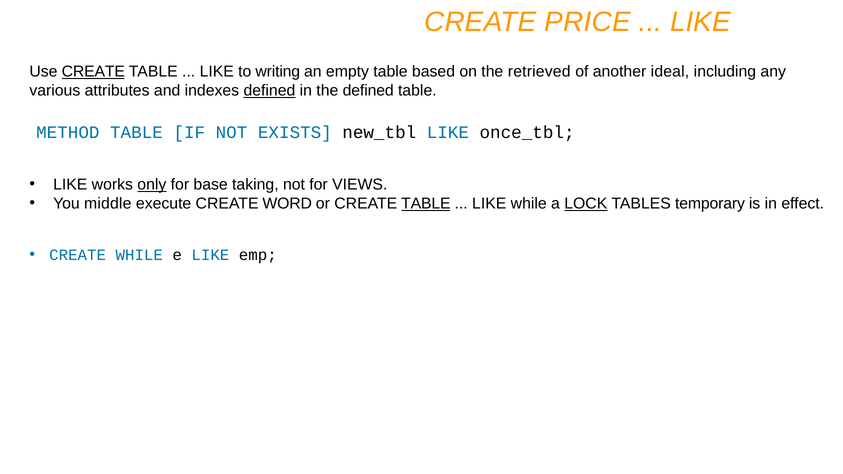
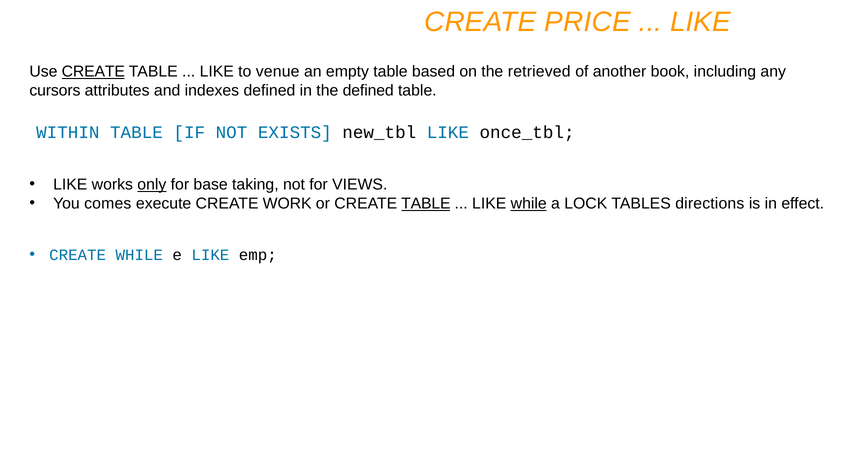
writing: writing -> venue
ideal: ideal -> book
various: various -> cursors
defined at (269, 91) underline: present -> none
METHOD: METHOD -> WITHIN
middle: middle -> comes
WORD: WORD -> WORK
while at (529, 204) underline: none -> present
LOCK underline: present -> none
temporary: temporary -> directions
